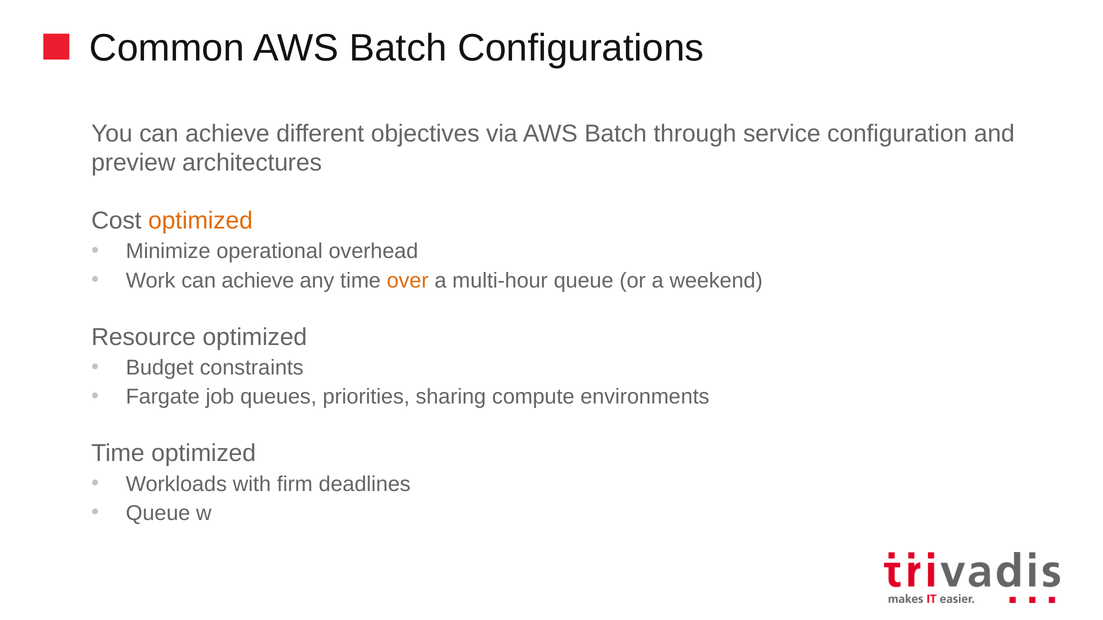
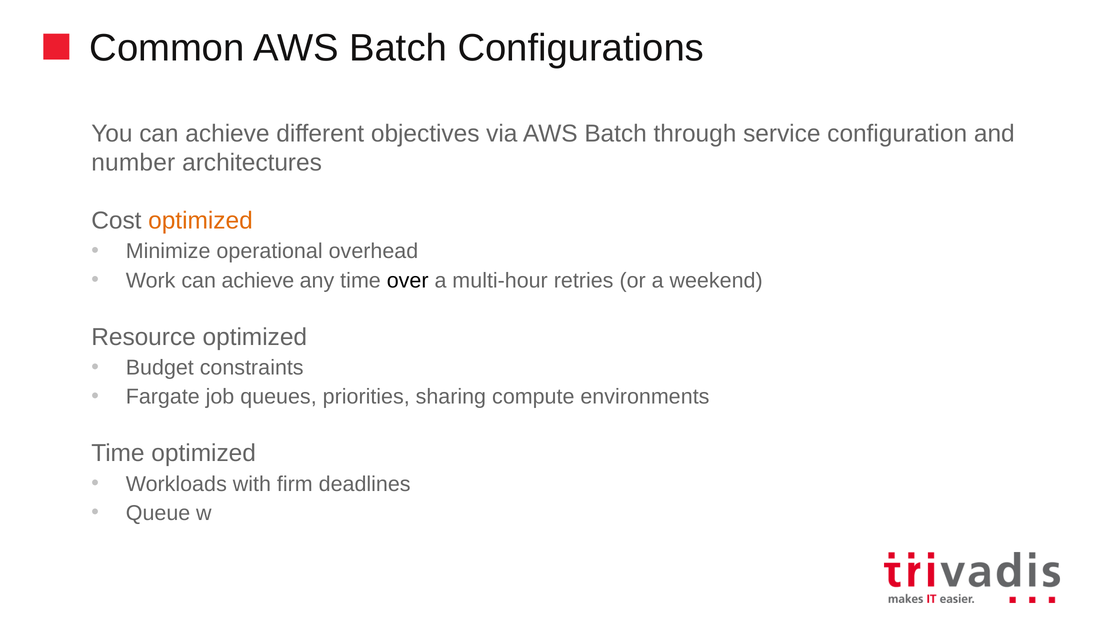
preview: preview -> number
over colour: orange -> black
multi-hour queue: queue -> retries
